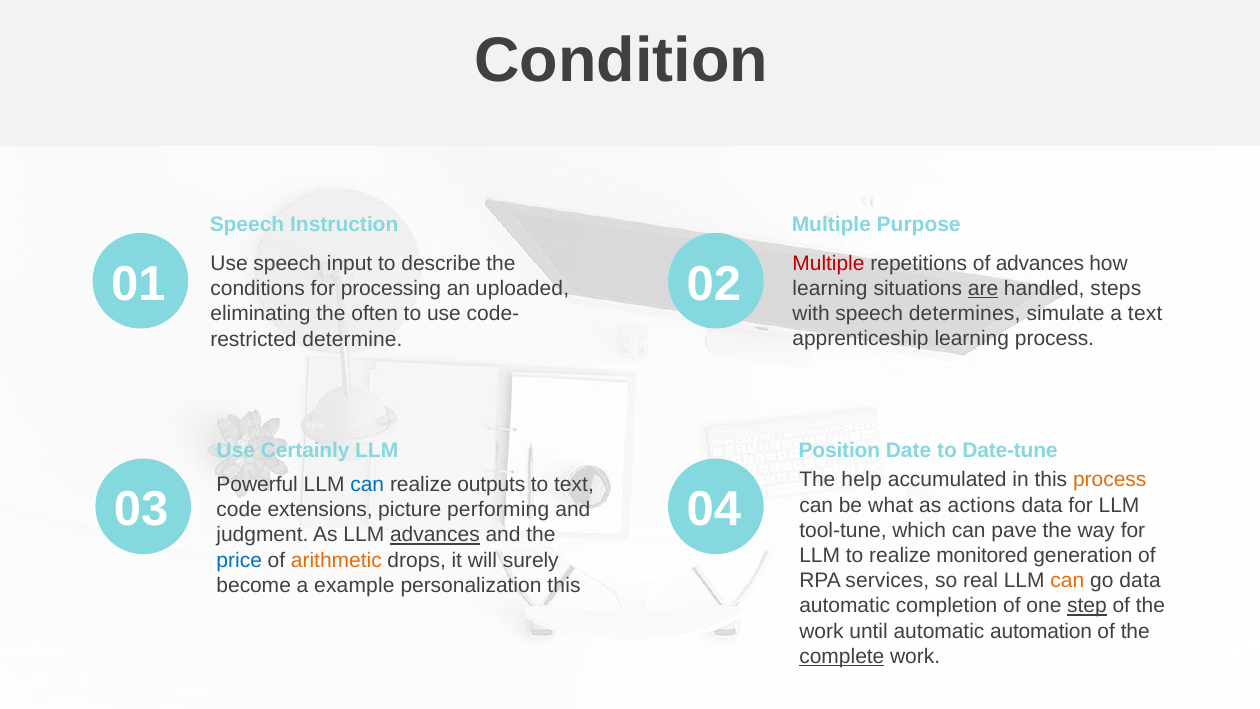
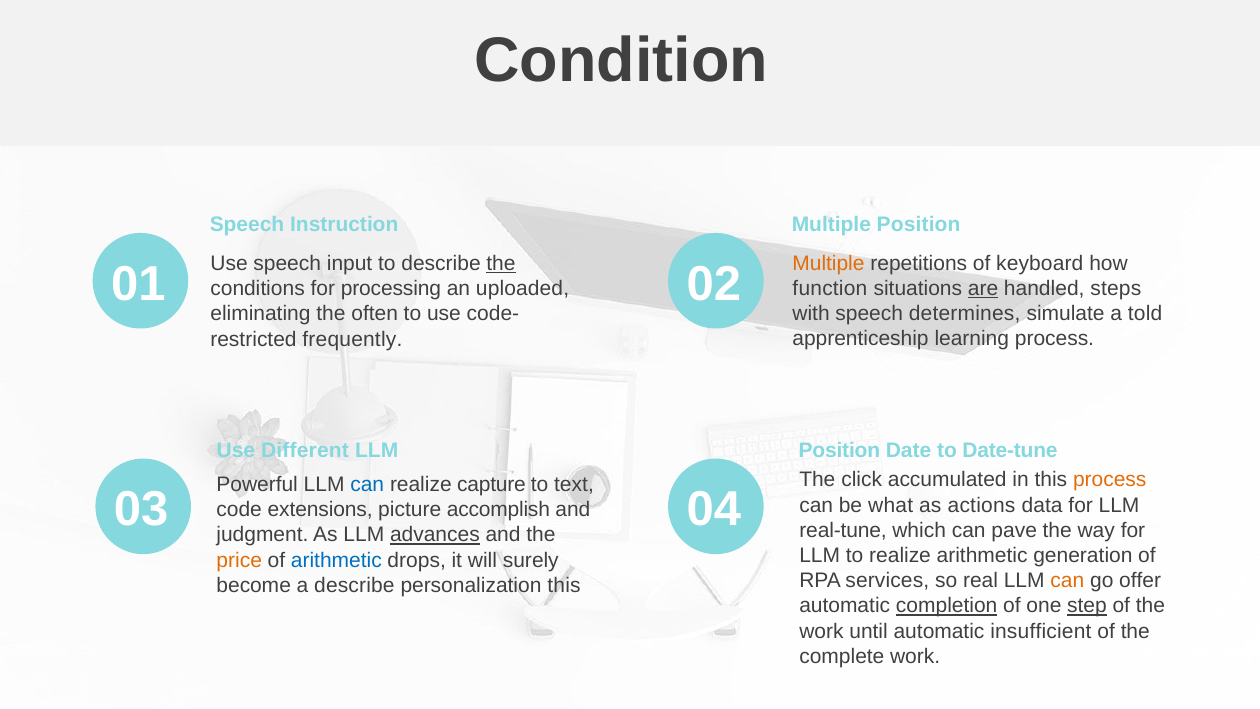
Multiple Purpose: Purpose -> Position
Multiple at (828, 263) colour: red -> orange
of advances: advances -> keyboard
the at (501, 263) underline: none -> present
learning at (830, 288): learning -> function
a text: text -> told
determine: determine -> frequently
Certainly: Certainly -> Different
help: help -> click
outputs: outputs -> capture
performing: performing -> accomplish
tool-tune: tool-tune -> real-tune
realize monitored: monitored -> arithmetic
price colour: blue -> orange
arithmetic at (336, 560) colour: orange -> blue
go data: data -> offer
a example: example -> describe
completion underline: none -> present
automation: automation -> insufficient
complete underline: present -> none
